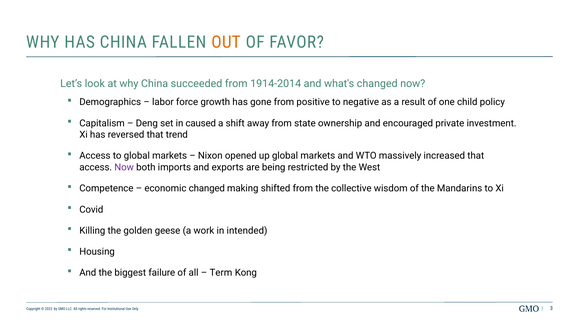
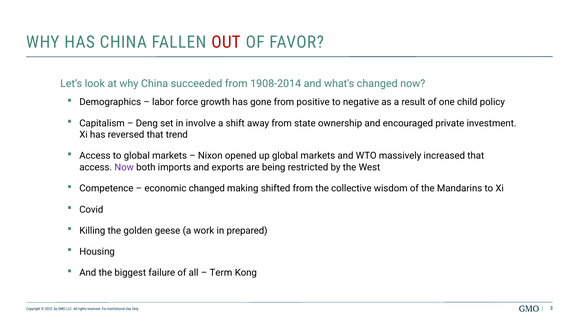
OUT colour: orange -> red
1914-2014: 1914-2014 -> 1908-2014
caused: caused -> involve
intended: intended -> prepared
